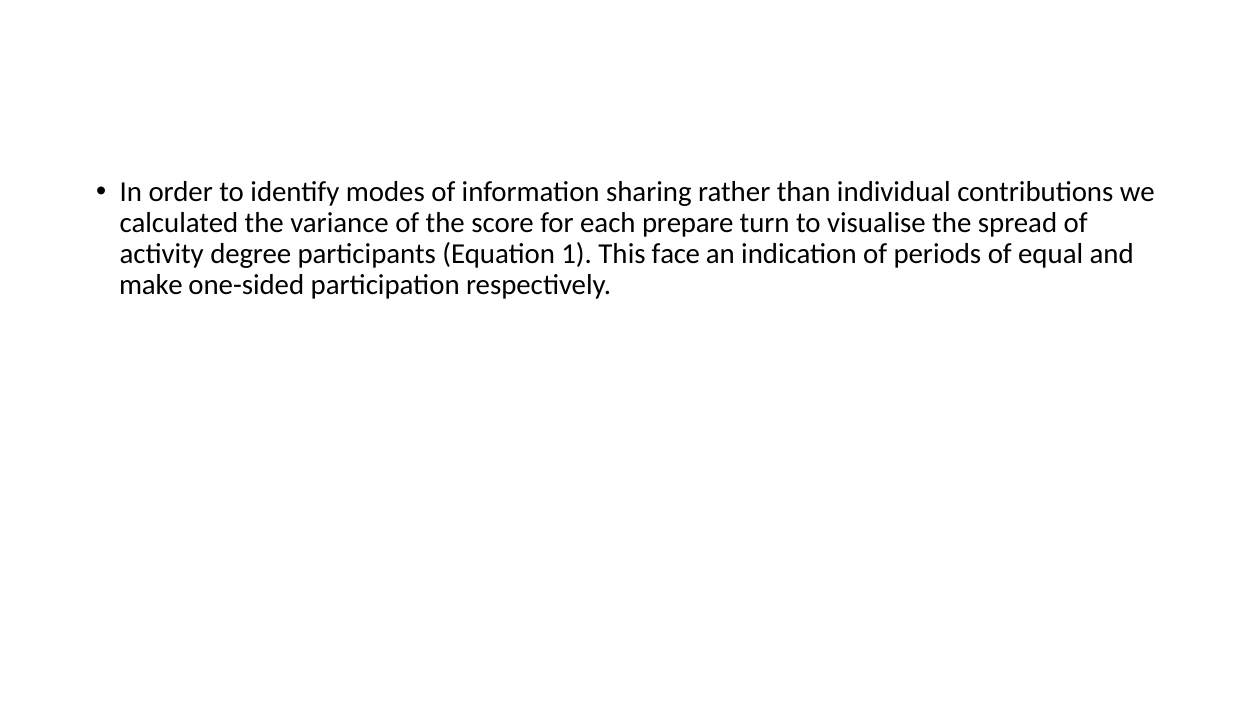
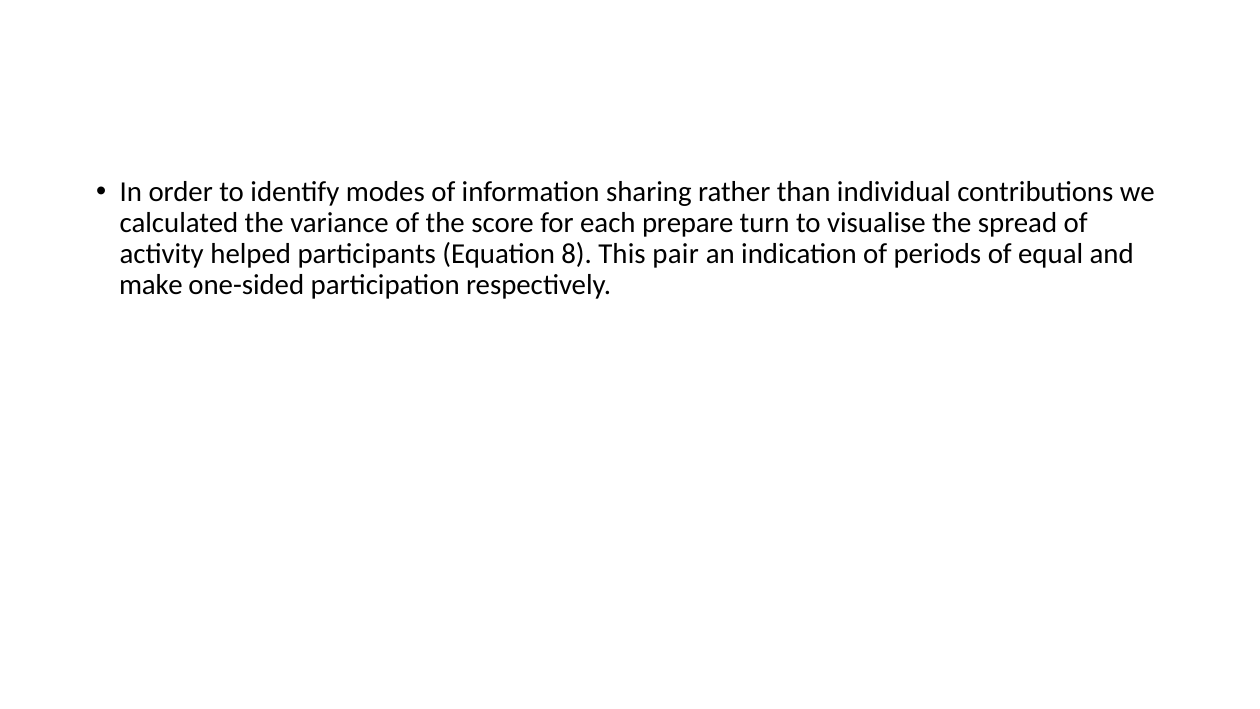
degree: degree -> helped
1: 1 -> 8
face: face -> pair
